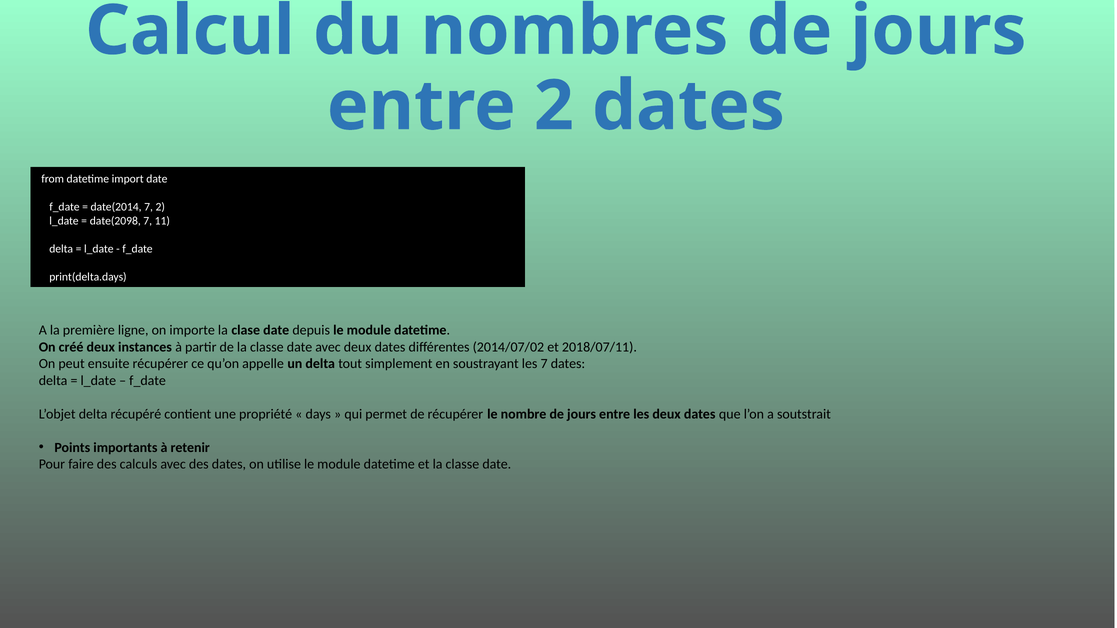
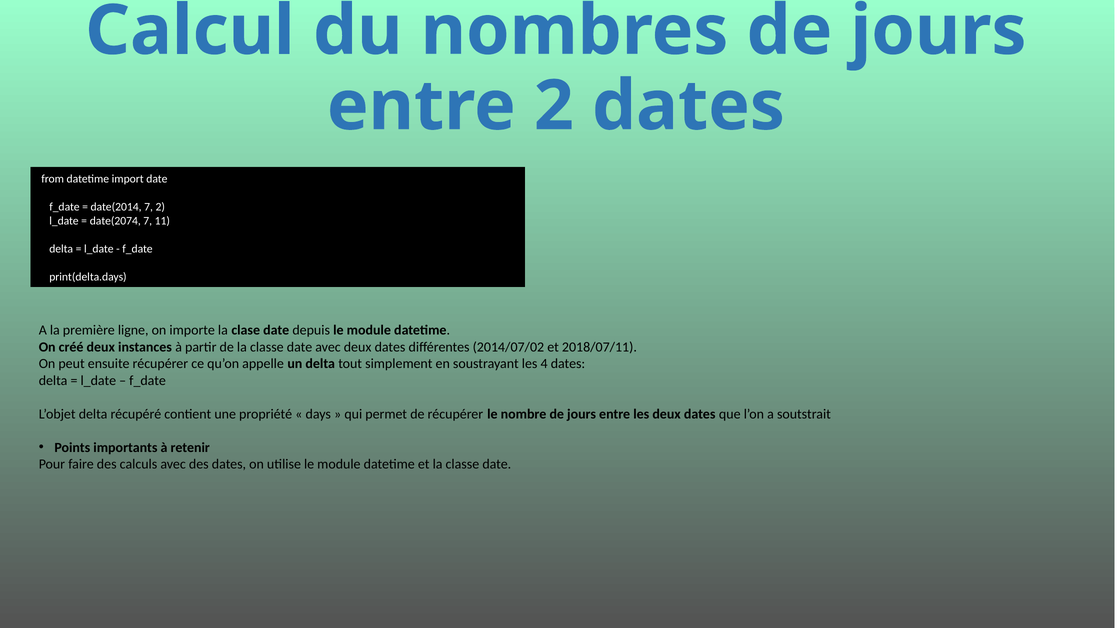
date(2098: date(2098 -> date(2074
les 7: 7 -> 4
